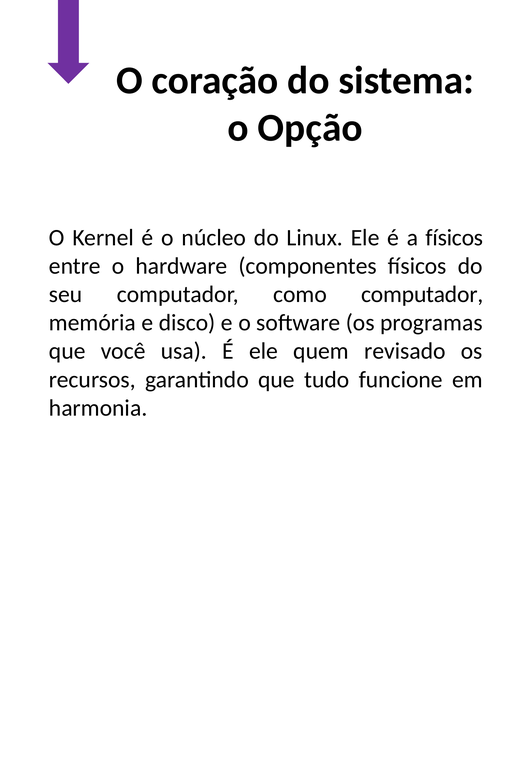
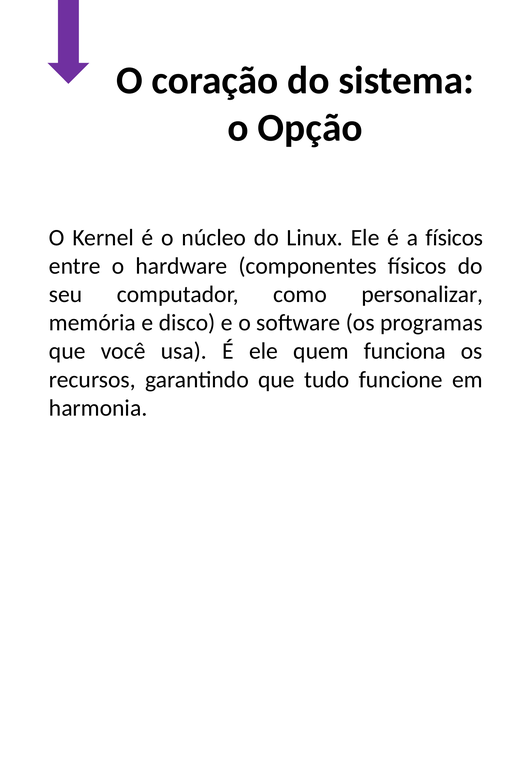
como computador: computador -> personalizar
revisado: revisado -> funciona
